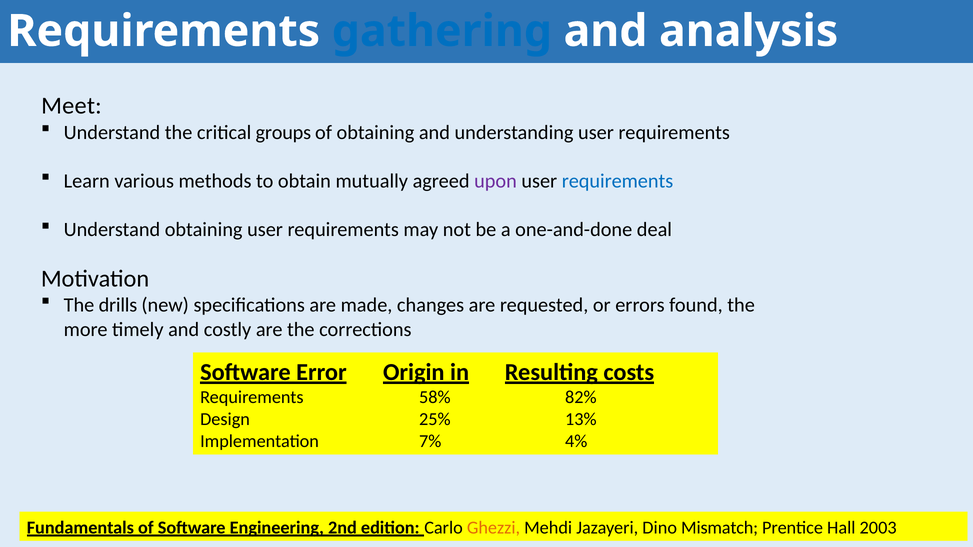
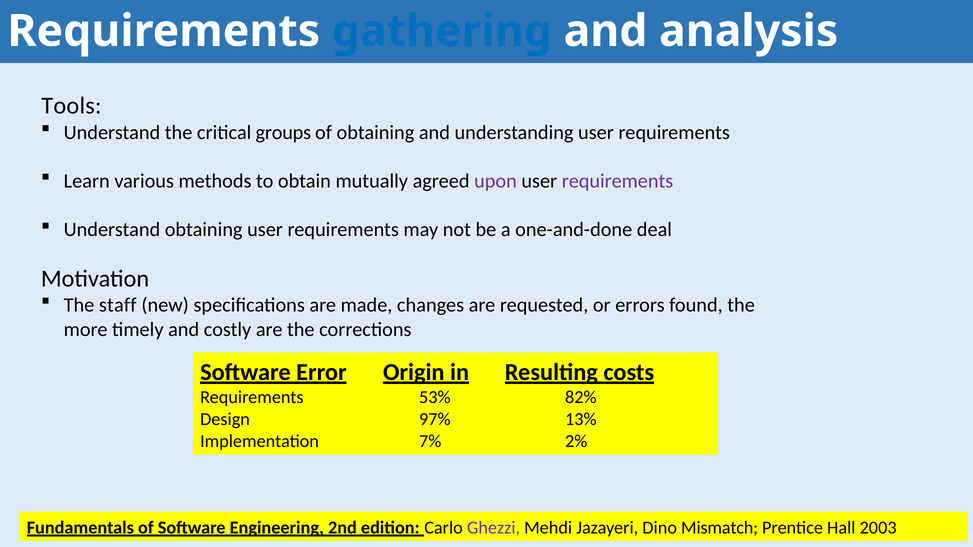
Meet: Meet -> Tools
requirements at (617, 181) colour: blue -> purple
drills: drills -> staff
58%: 58% -> 53%
25%: 25% -> 97%
4%: 4% -> 2%
Ghezzi colour: orange -> purple
